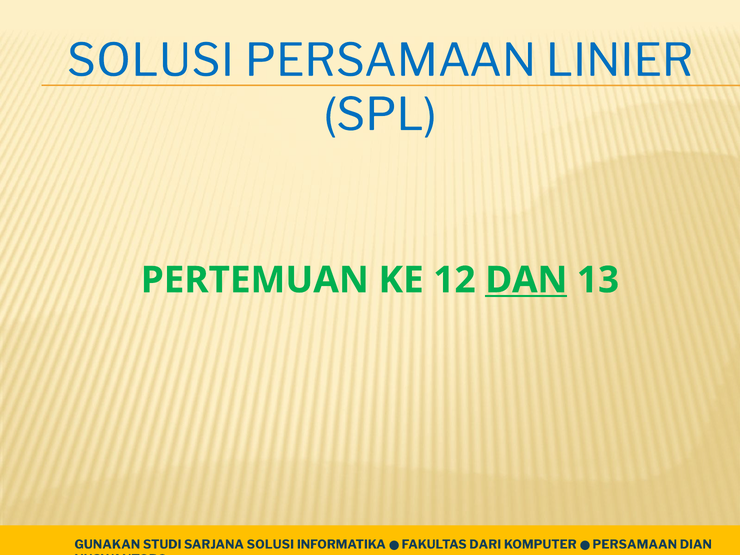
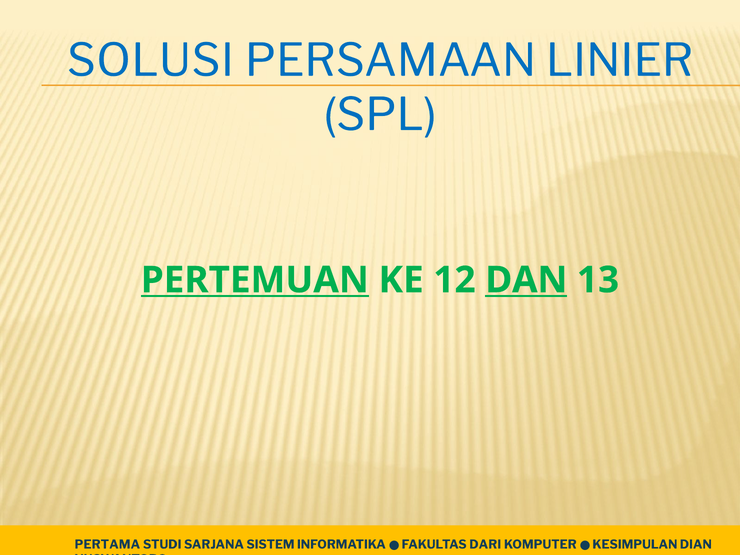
PERTEMUAN underline: none -> present
GUNAKAN: GUNAKAN -> PERTAMA
SARJANA SOLUSI: SOLUSI -> SISTEM
KOMPUTER PERSAMAAN: PERSAMAAN -> KESIMPULAN
